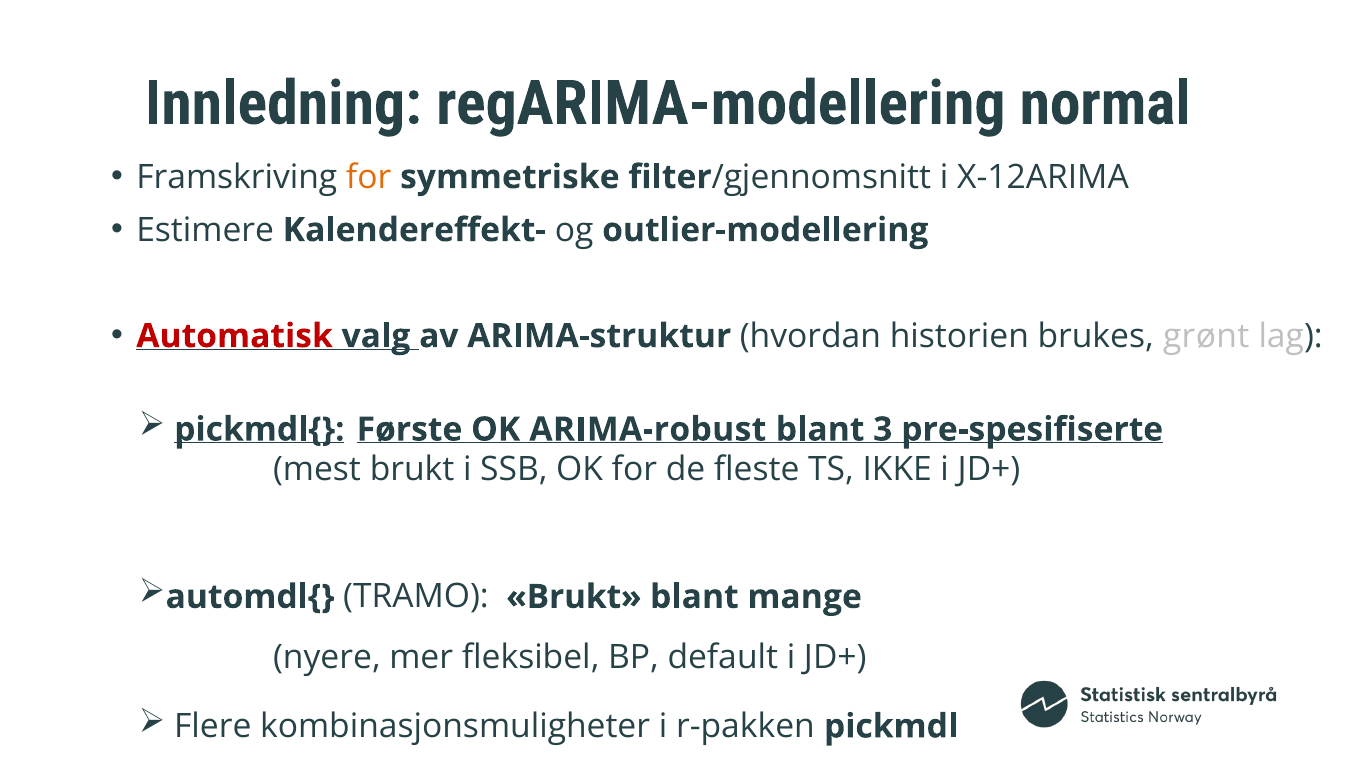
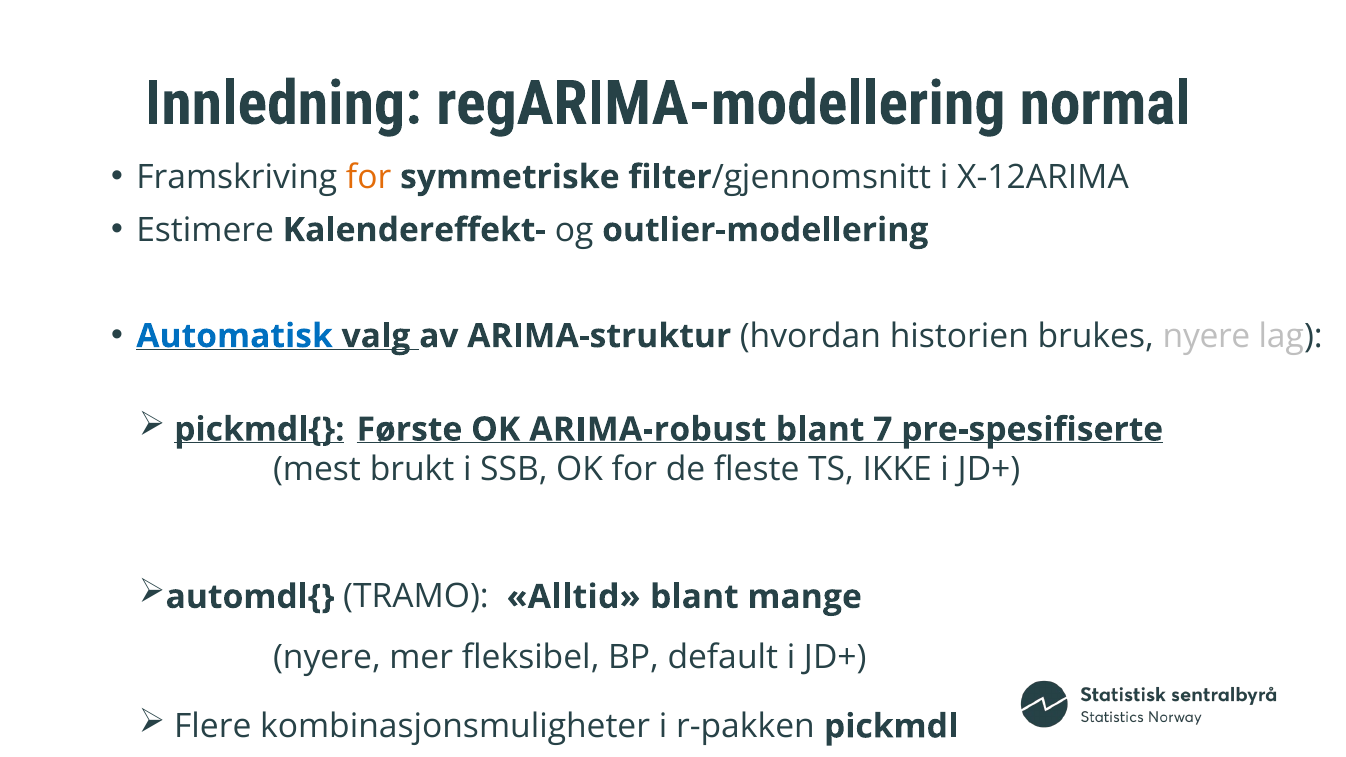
Automatisk colour: red -> blue
brukes grønt: grønt -> nyere
3: 3 -> 7
TRAMO Brukt: Brukt -> Alltid
